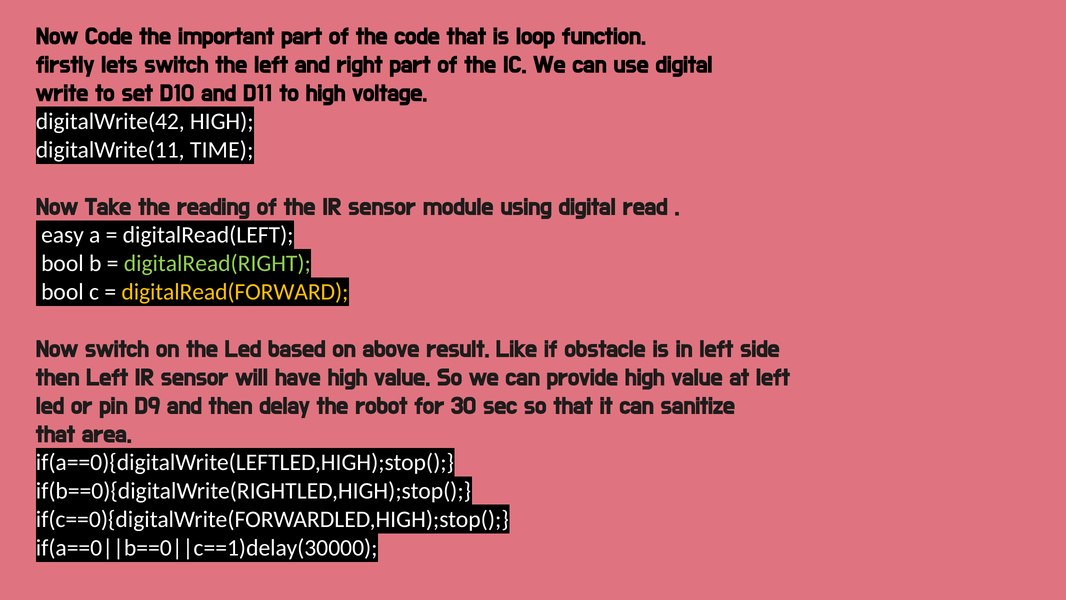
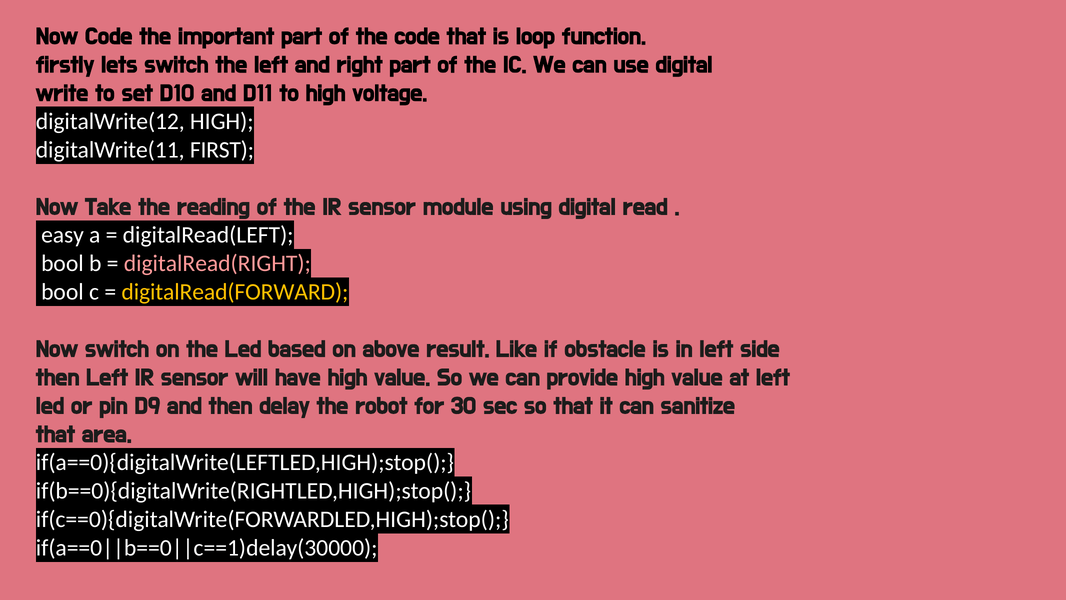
digitalWrite(42: digitalWrite(42 -> digitalWrite(12
TIME: TIME -> FIRST
digitalRead(RIGHT colour: light green -> pink
